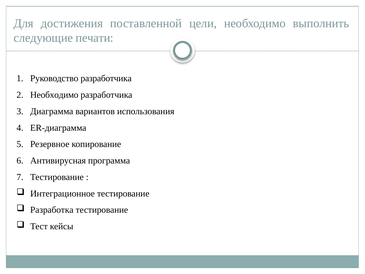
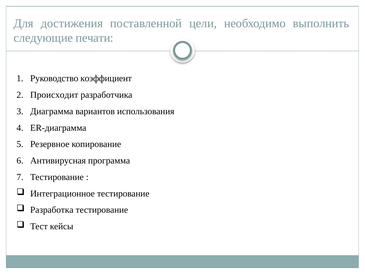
Руководство разработчика: разработчика -> коэффициент
Необходимо at (54, 95): Необходимо -> Происходит
